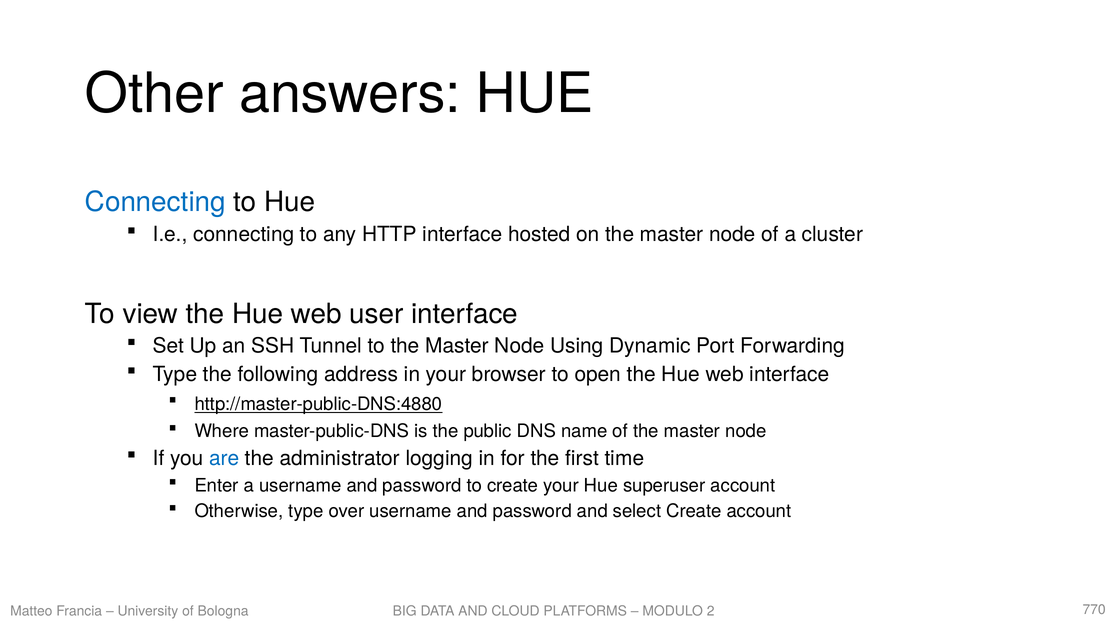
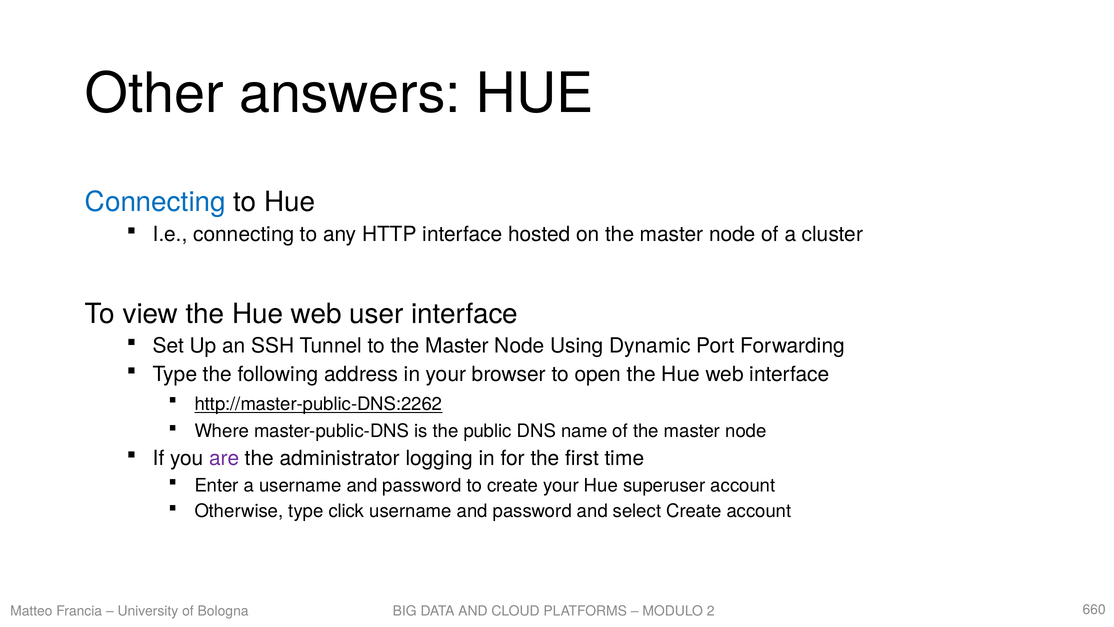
http://master-public-DNS:4880: http://master-public-DNS:4880 -> http://master-public-DNS:2262
are colour: blue -> purple
over: over -> click
770: 770 -> 660
